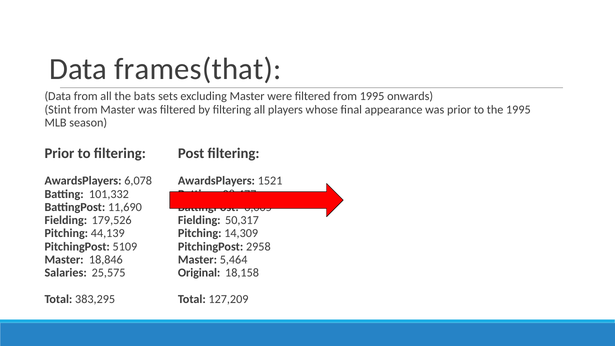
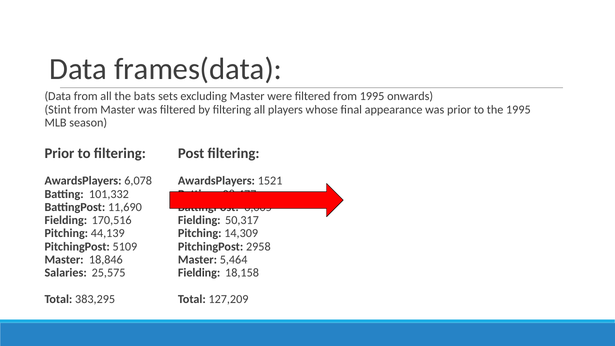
frames(that: frames(that -> frames(data
179,526: 179,526 -> 170,516
25,575 Original: Original -> Fielding
